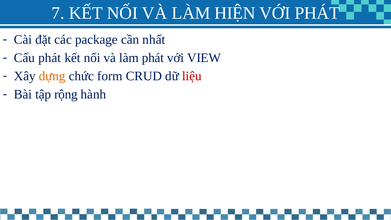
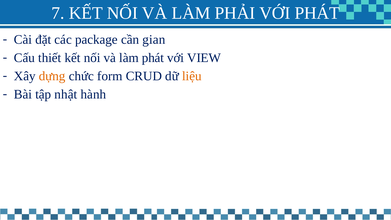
HIỆN: HIỆN -> PHẢI
nhất: nhất -> gian
Cấu phát: phát -> thiết
liệu colour: red -> orange
rộng: rộng -> nhật
